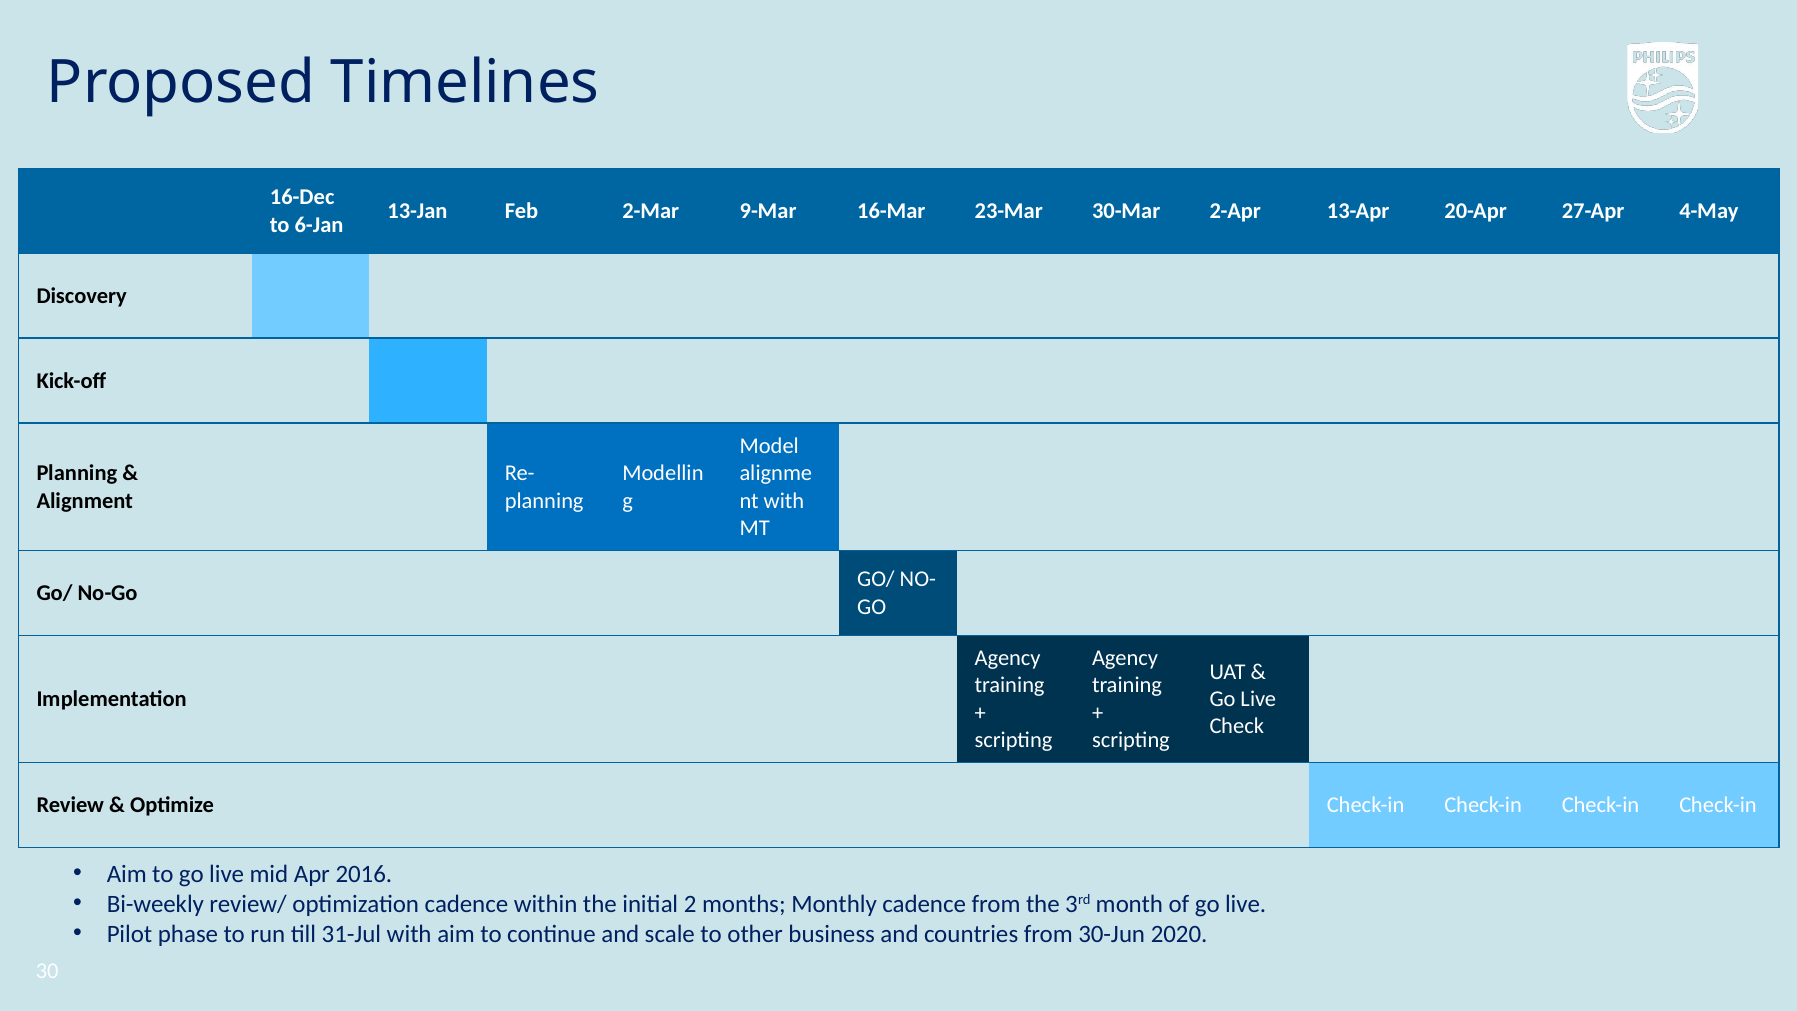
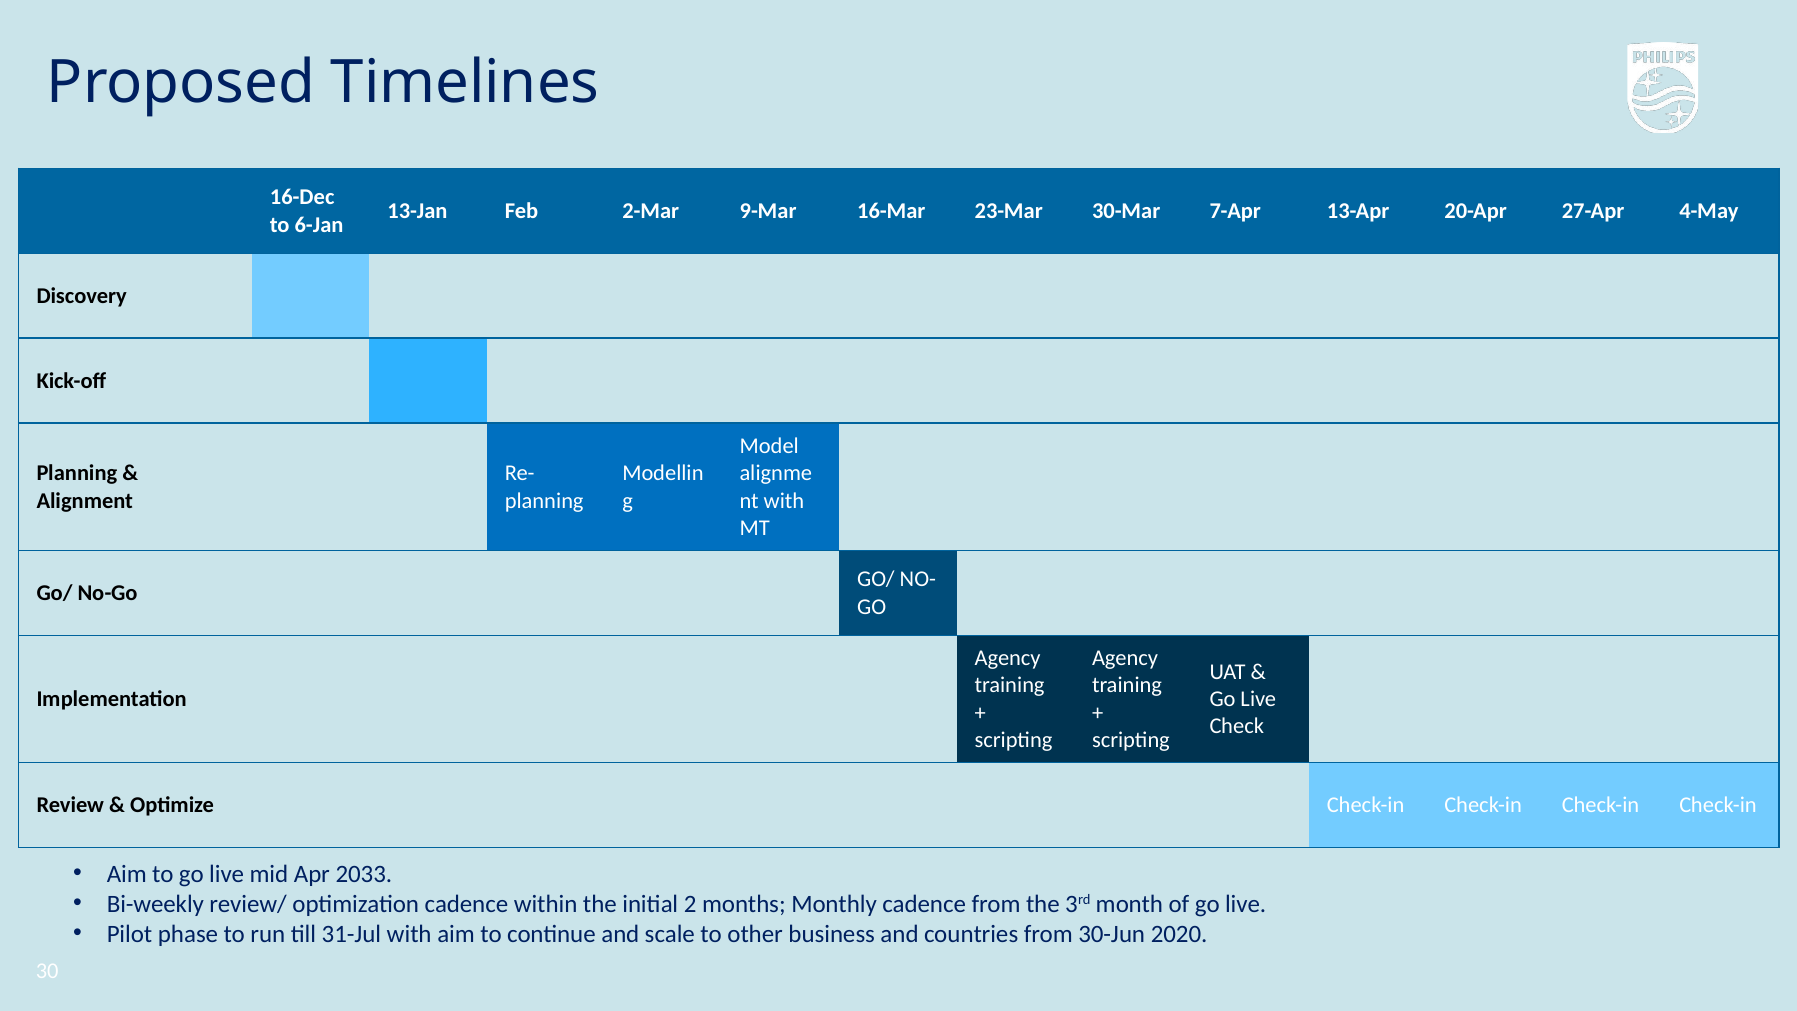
2-Apr: 2-Apr -> 7-Apr
2016: 2016 -> 2033
